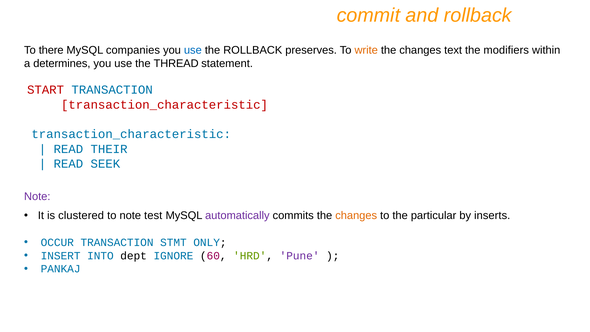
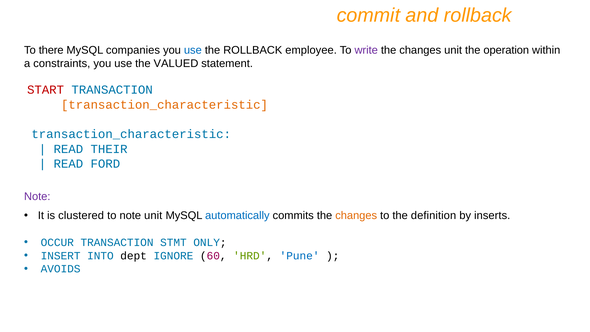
preserves: preserves -> employee
write colour: orange -> purple
changes text: text -> unit
modifiers: modifiers -> operation
determines: determines -> constraints
THREAD: THREAD -> VALUED
transaction_characteristic at (164, 105) colour: red -> orange
SEEK: SEEK -> FORD
note test: test -> unit
automatically colour: purple -> blue
particular: particular -> definition
Pune colour: purple -> blue
PANKAJ: PANKAJ -> AVOIDS
